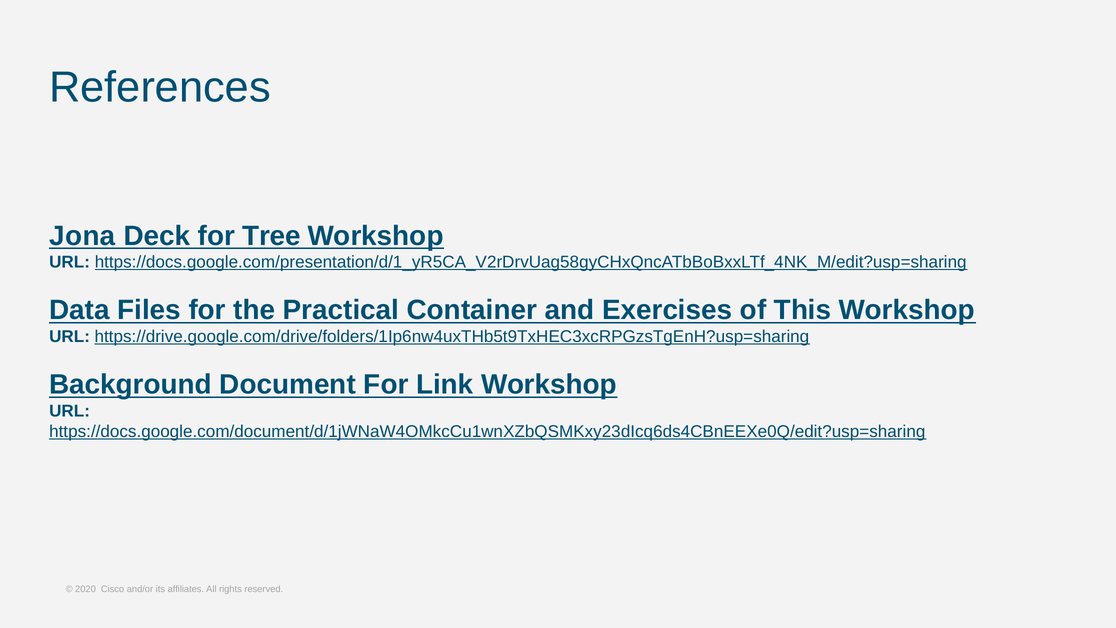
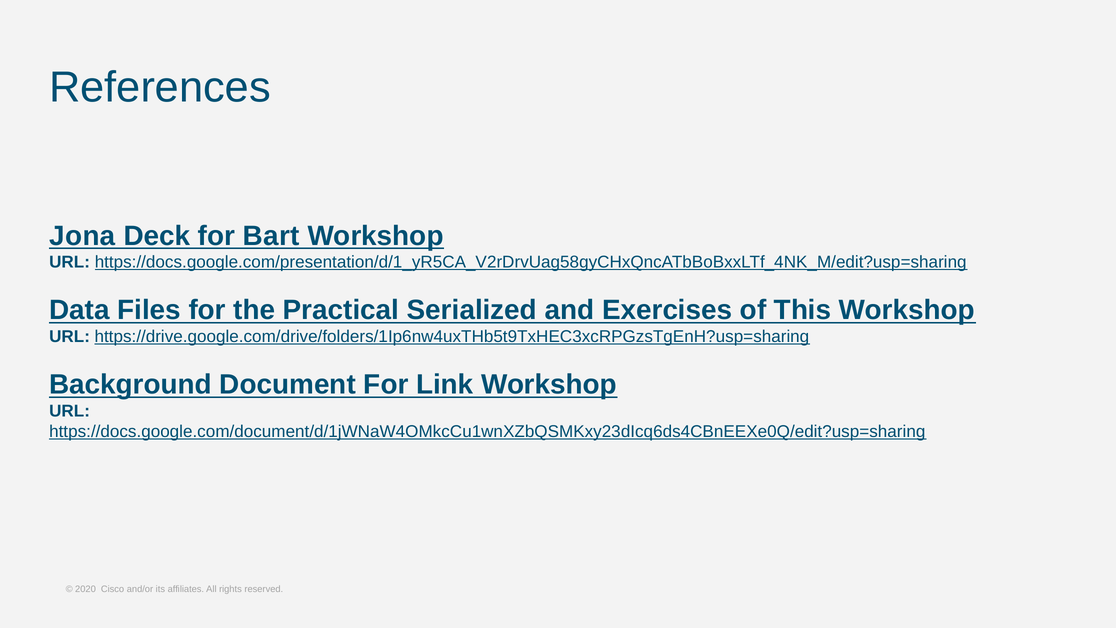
Tree: Tree -> Bart
Container: Container -> Serialized
